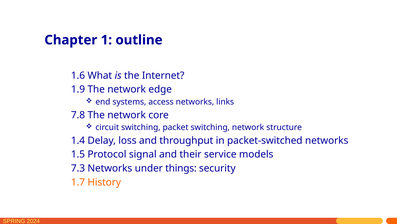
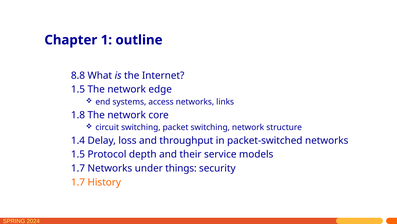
1.6: 1.6 -> 8.8
1.9 at (78, 89): 1.9 -> 1.5
7.8: 7.8 -> 1.8
signal: signal -> depth
7.3 at (78, 168): 7.3 -> 1.7
